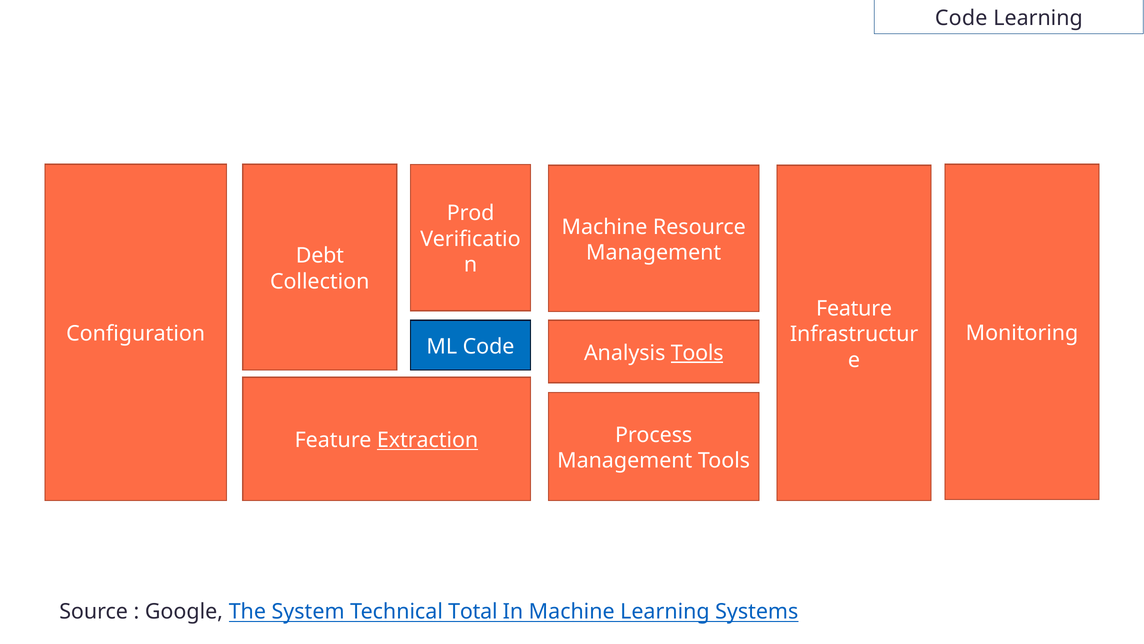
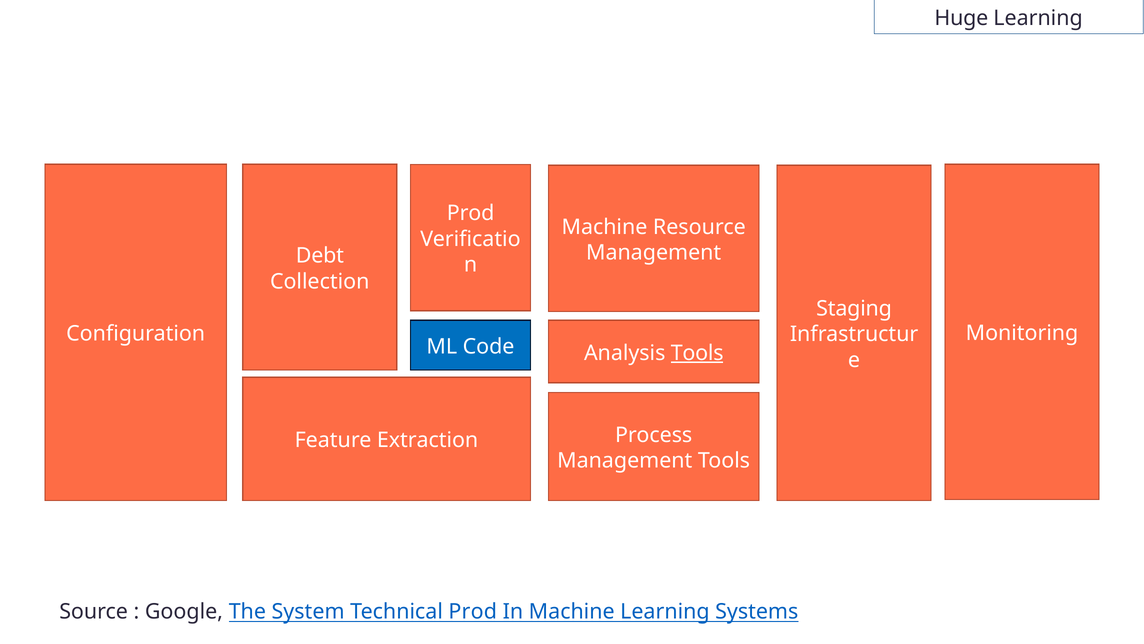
Code at (961, 18): Code -> Huge
Feature at (854, 308): Feature -> Staging
Extraction underline: present -> none
Technical Total: Total -> Prod
